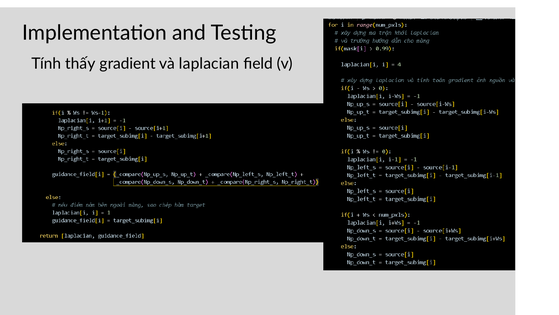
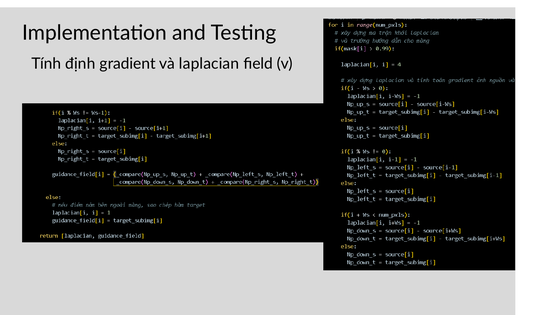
thấy: thấy -> định
